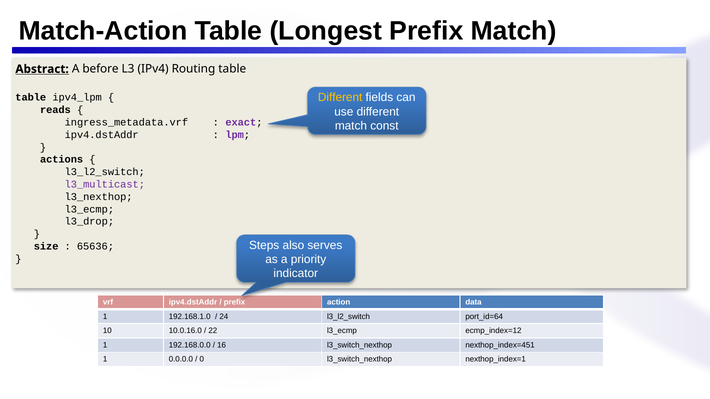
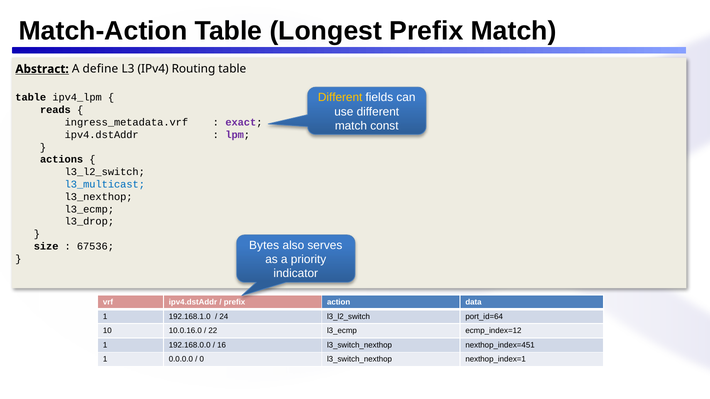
before: before -> define
l3_multicast colour: purple -> blue
Steps: Steps -> Bytes
65636: 65636 -> 67536
